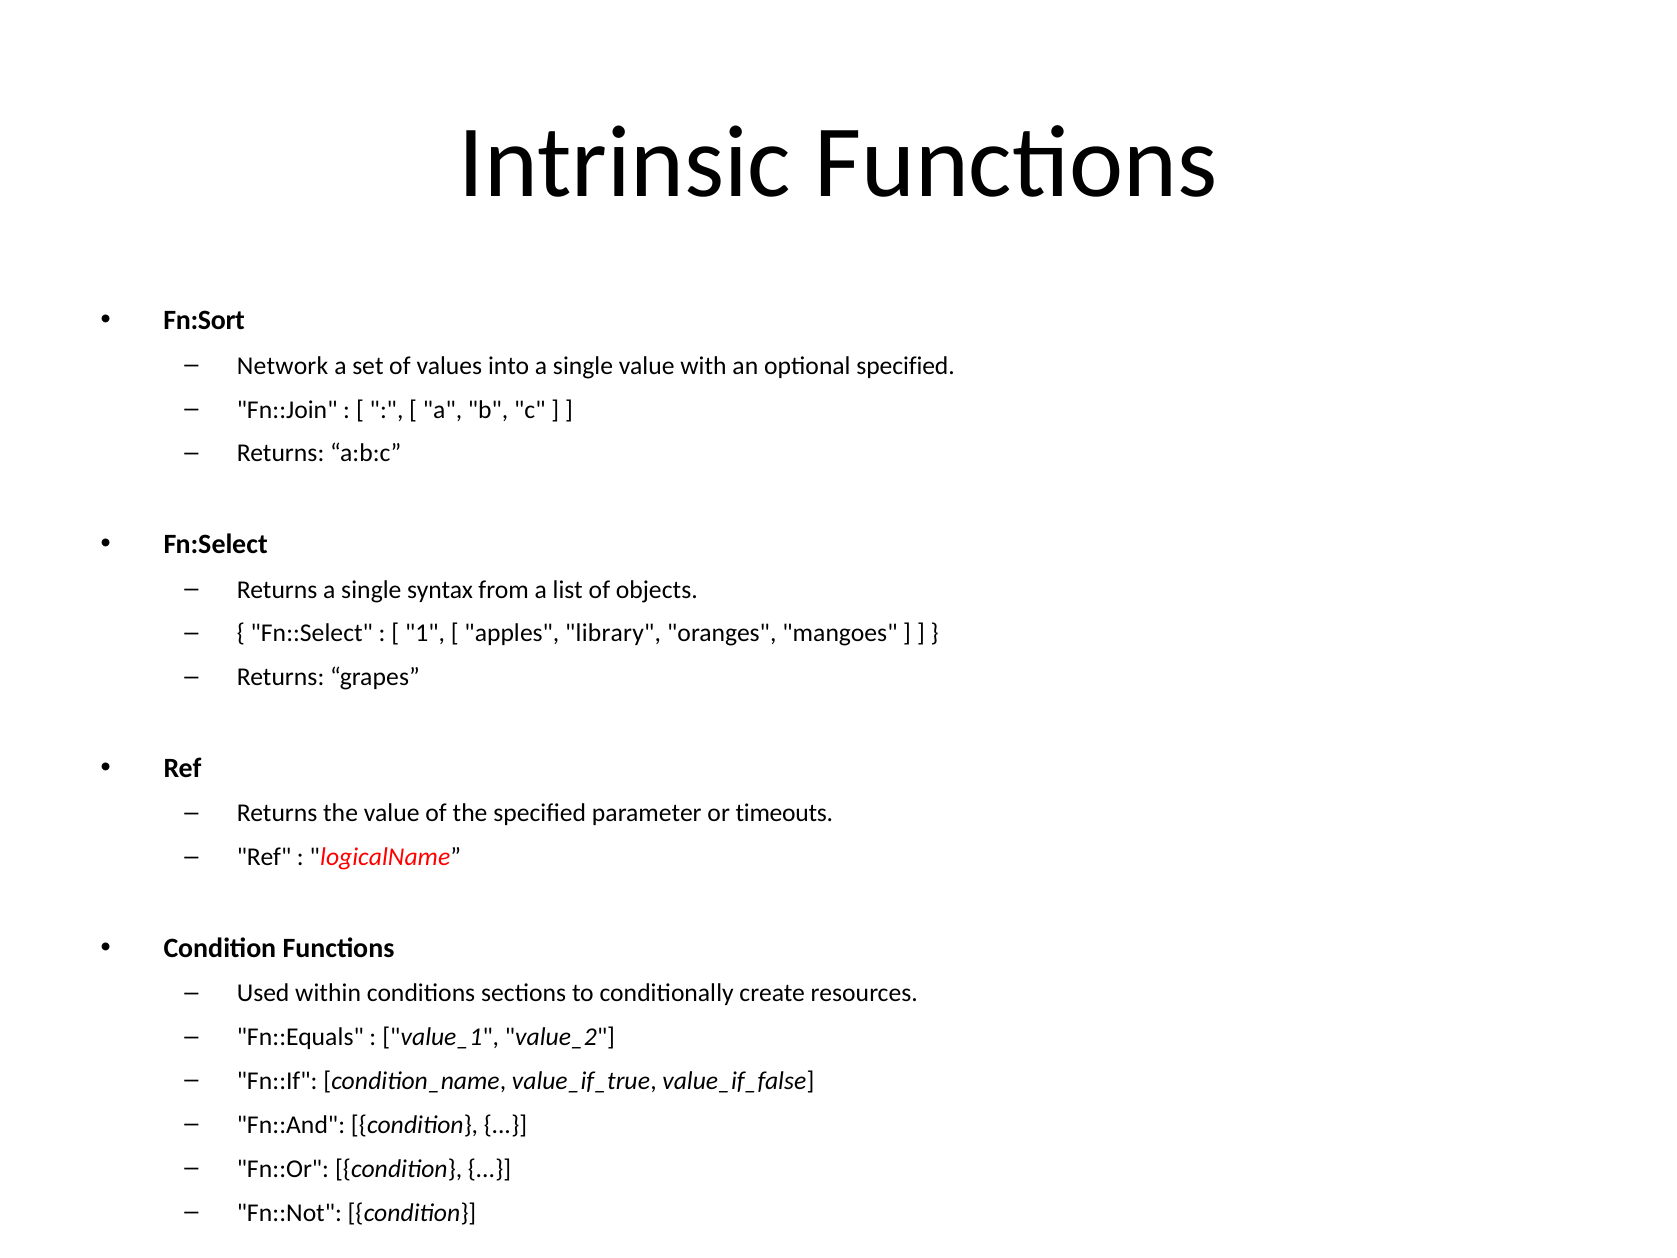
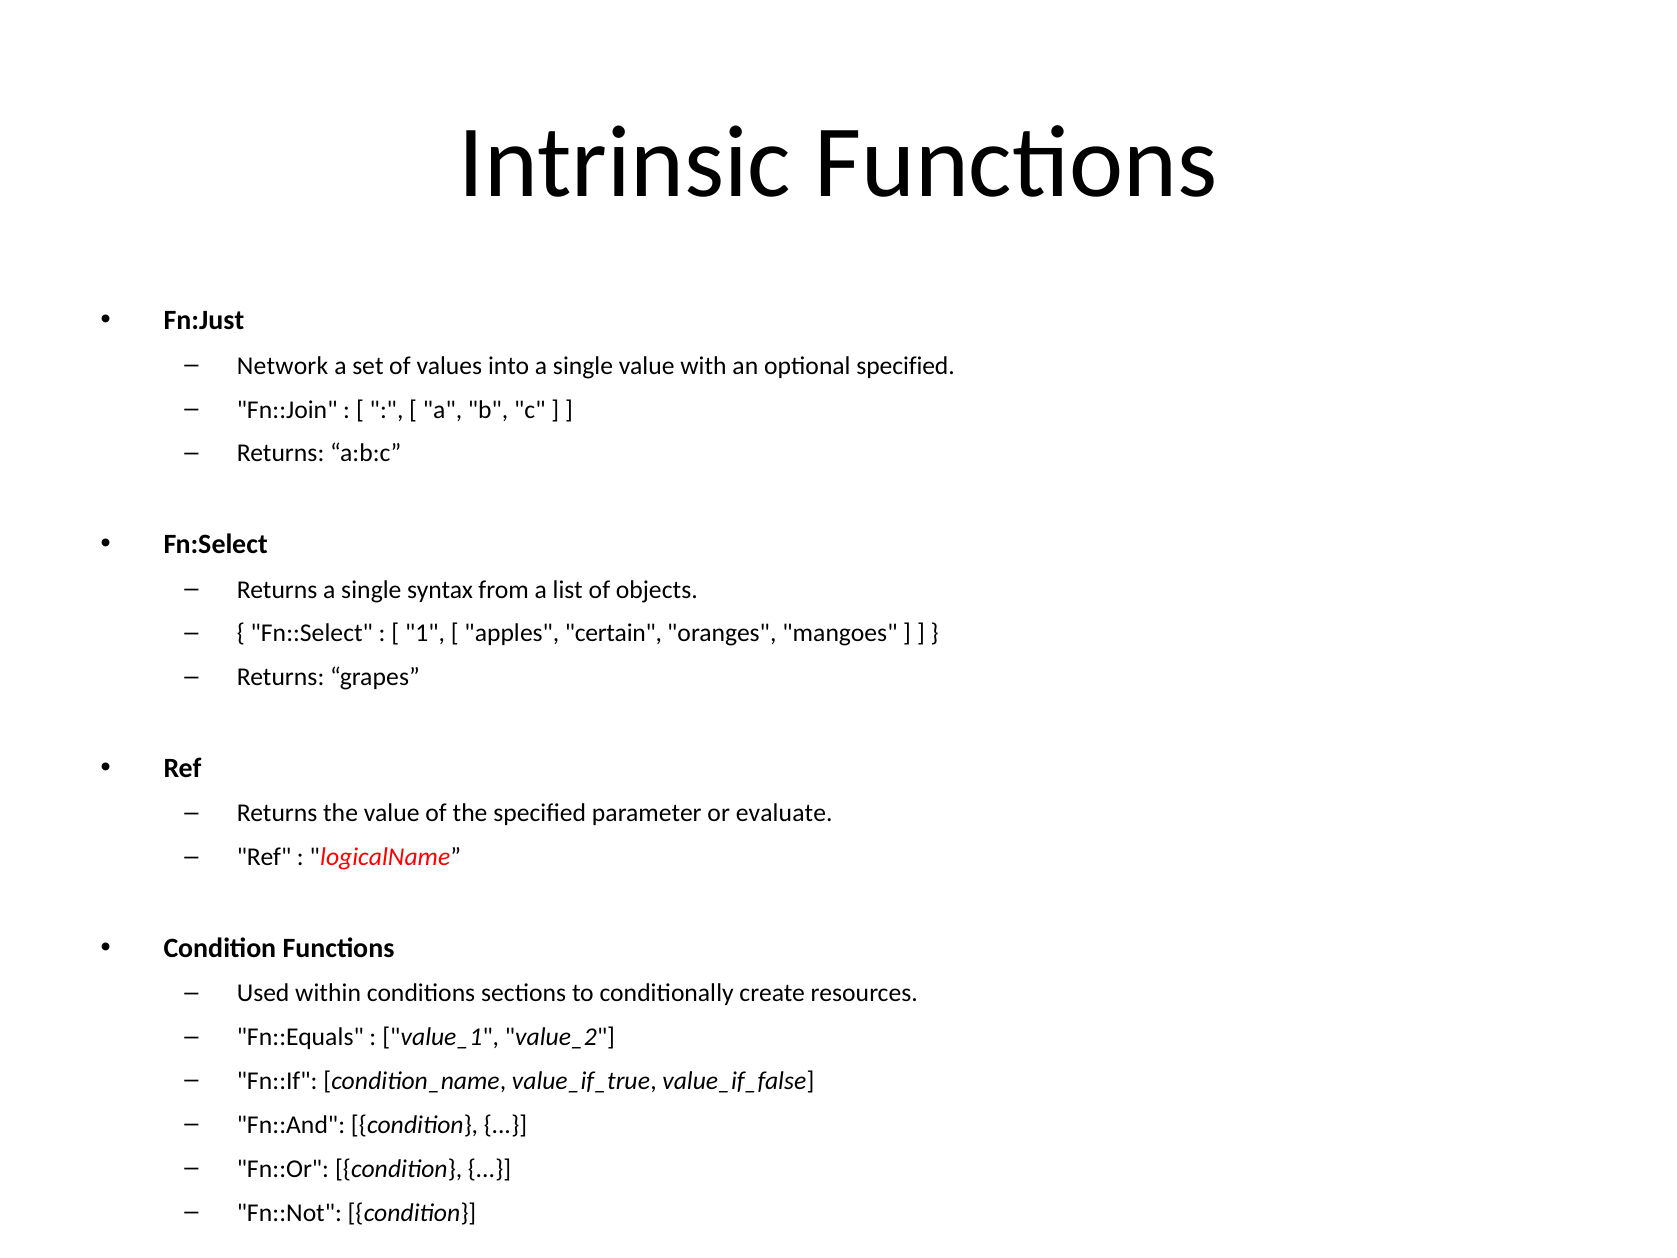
Fn:Sort: Fn:Sort -> Fn:Just
library: library -> certain
timeouts: timeouts -> evaluate
